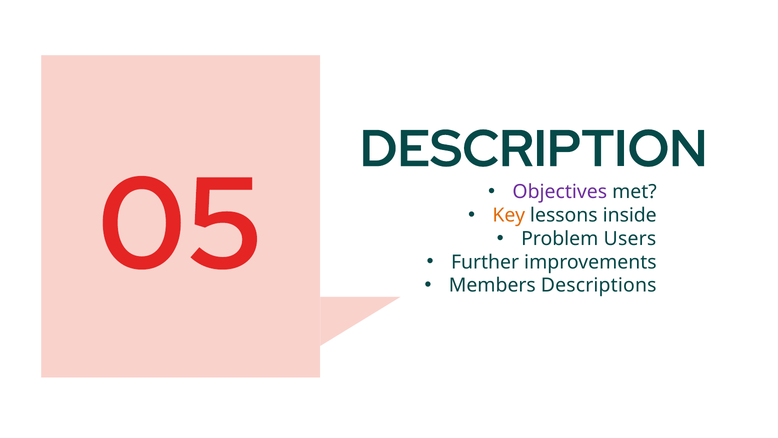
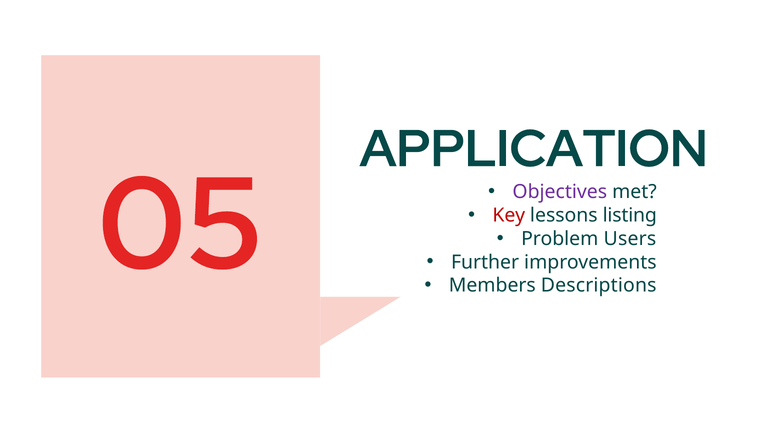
DESCRIPTION: DESCRIPTION -> APPLICATION
Key colour: orange -> red
inside: inside -> listing
